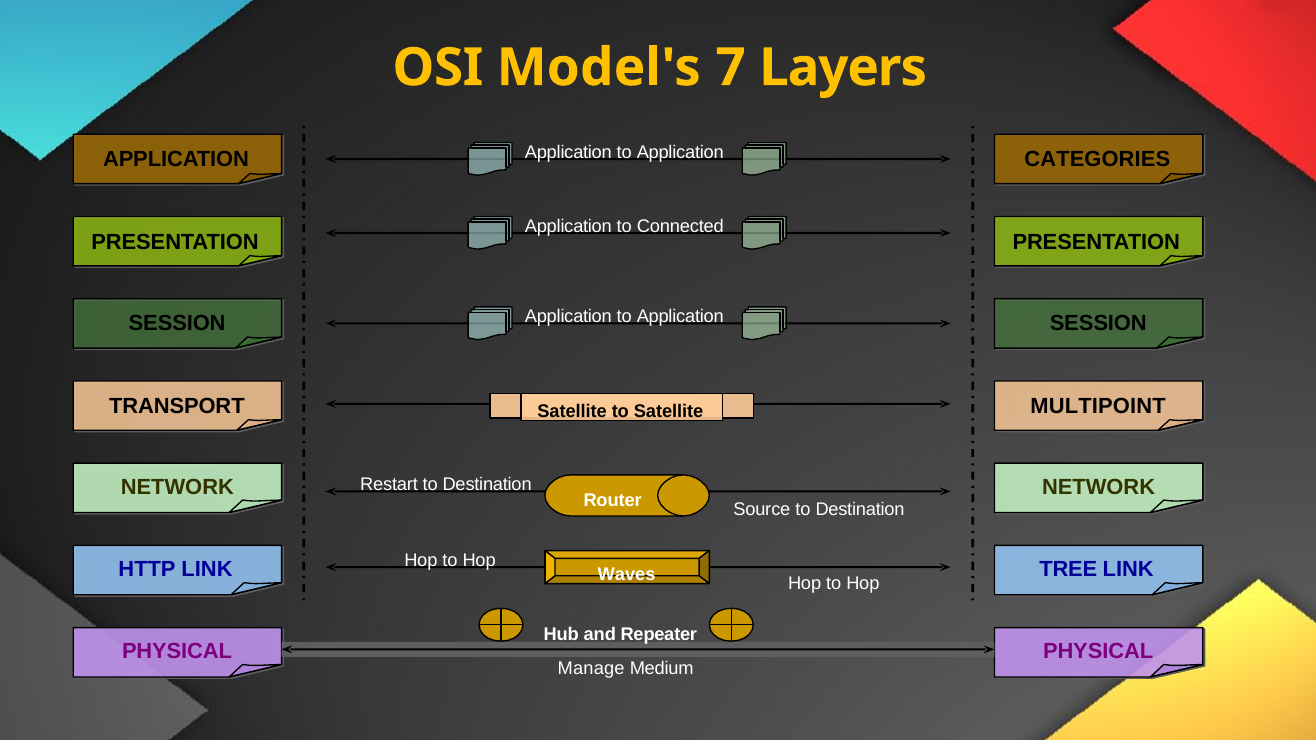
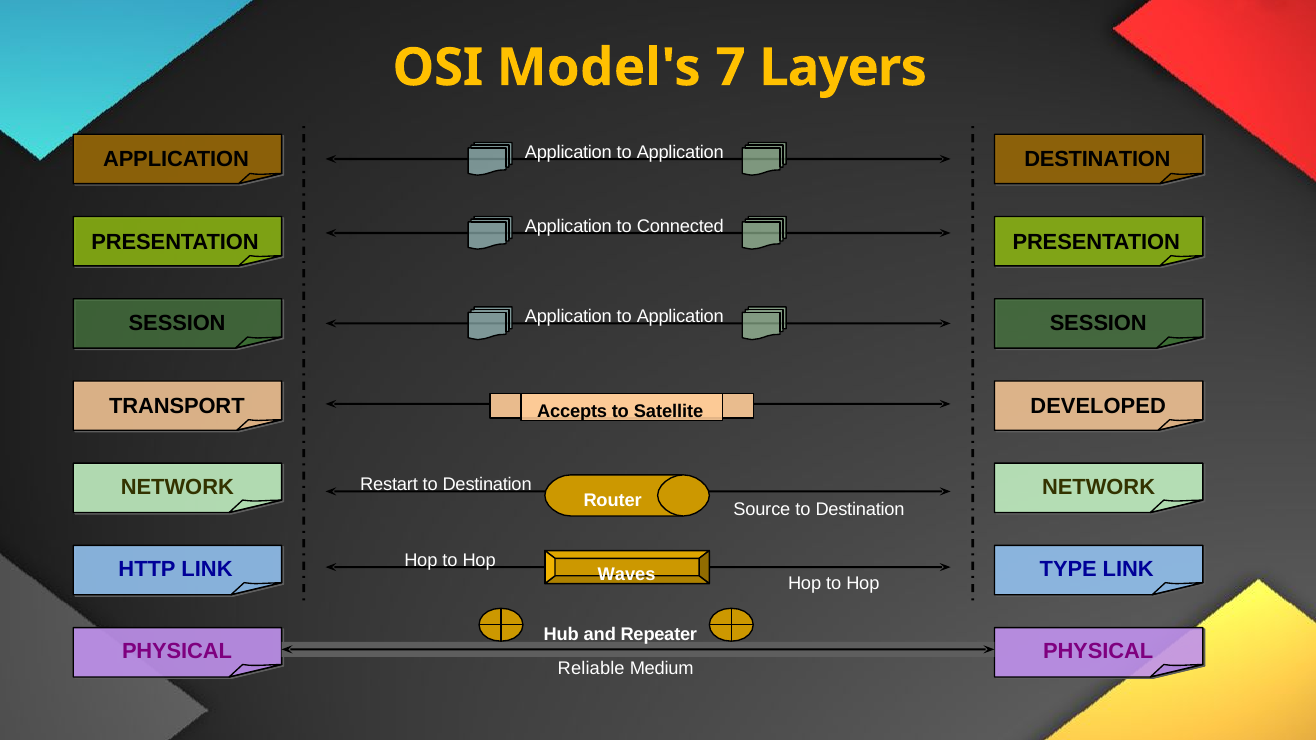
CATEGORIES at (1097, 159): CATEGORIES -> DESTINATION
MULTIPOINT: MULTIPOINT -> DEVELOPED
Satellite at (572, 411): Satellite -> Accepts
TREE: TREE -> TYPE
Manage: Manage -> Reliable
